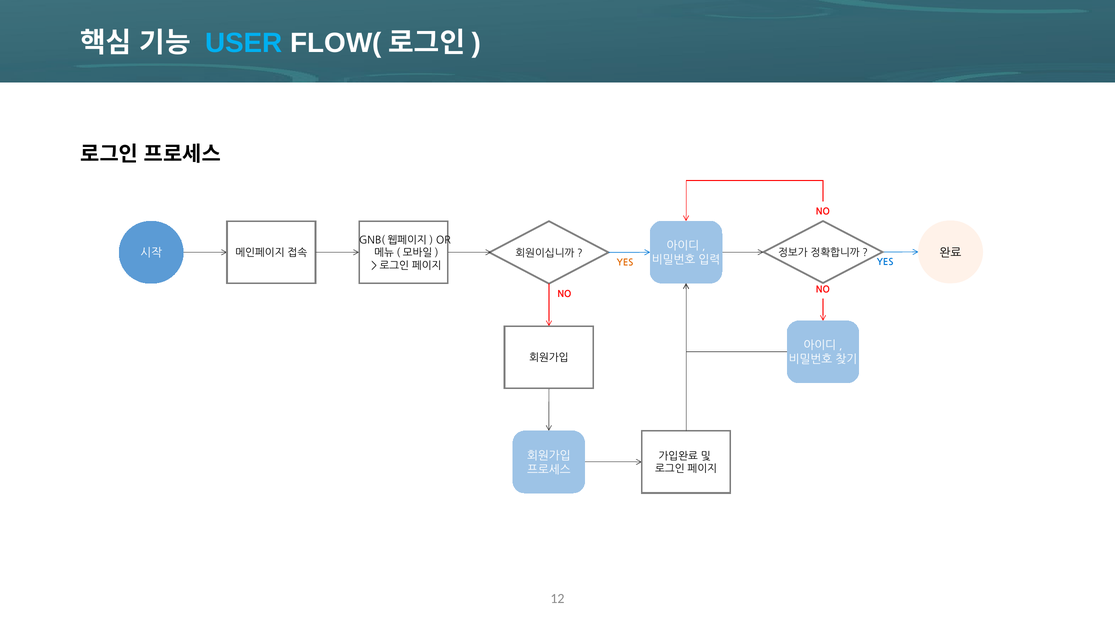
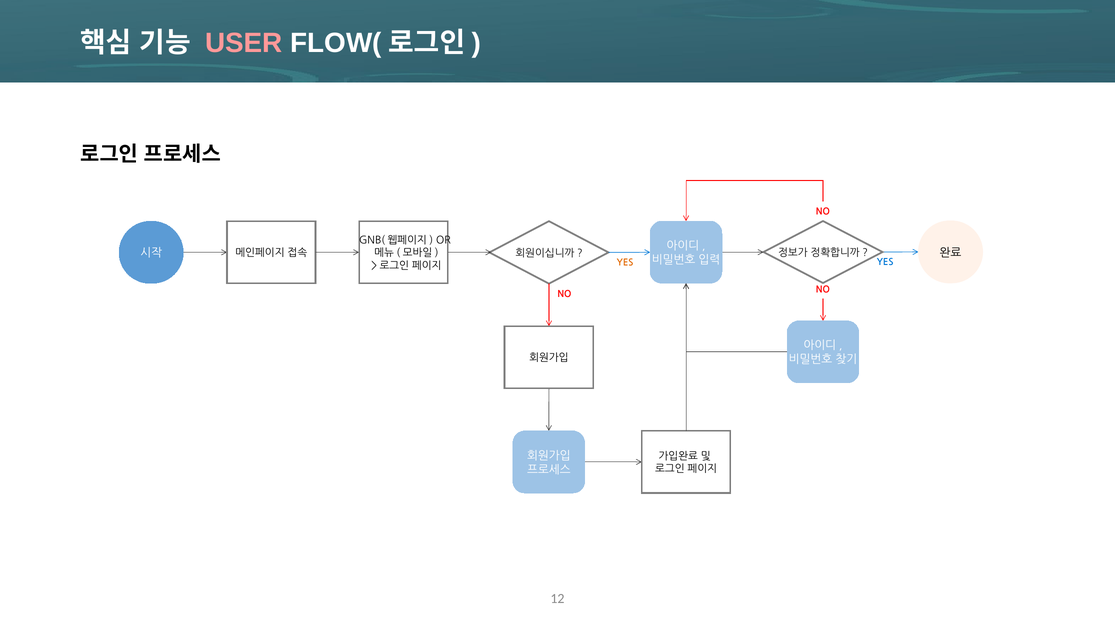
USER colour: light blue -> pink
